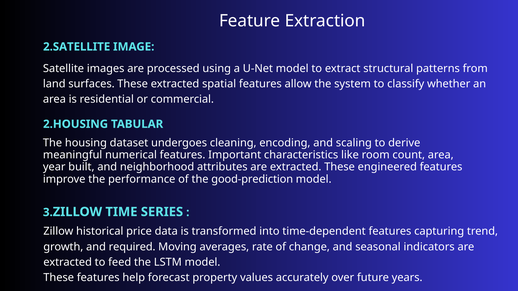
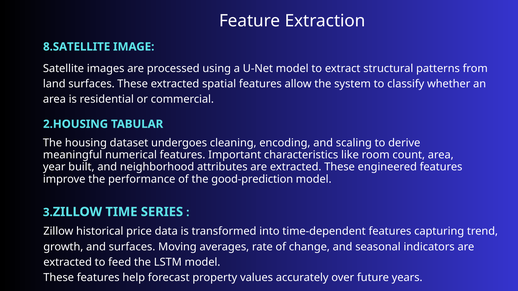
2.SATELLITE: 2.SATELLITE -> 8.SATELLITE
and required: required -> surfaces
